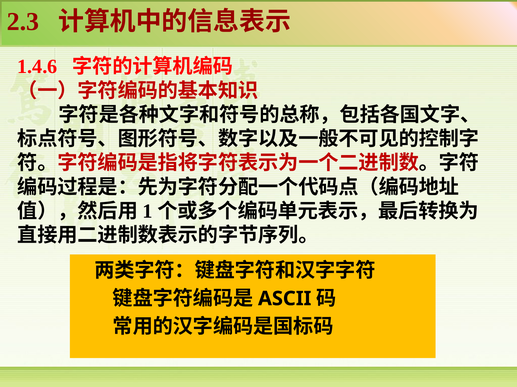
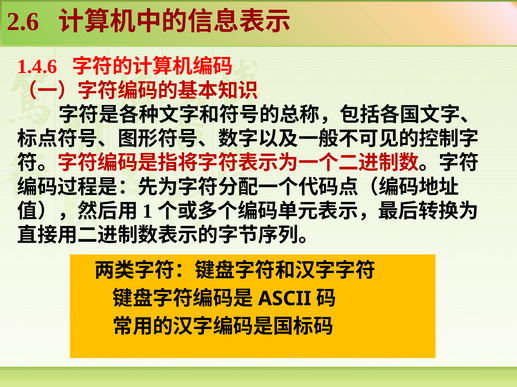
2.3: 2.3 -> 2.6
